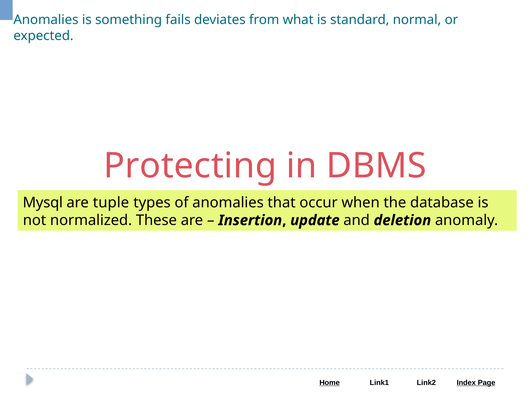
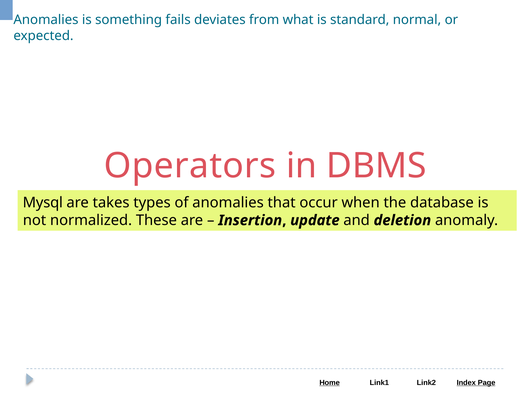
Protecting: Protecting -> Operators
tuple: tuple -> takes
